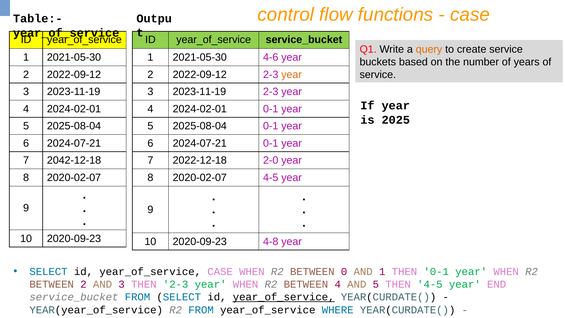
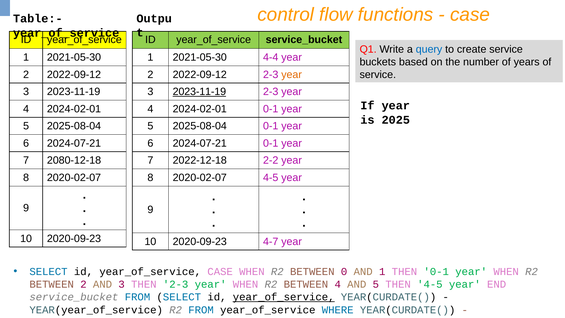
query colour: orange -> blue
4-6: 4-6 -> 4-4
2023-11-19 at (199, 92) underline: none -> present
2042-12-18: 2042-12-18 -> 2080-12-18
2-0: 2-0 -> 2-2
4-8: 4-8 -> 4-7
